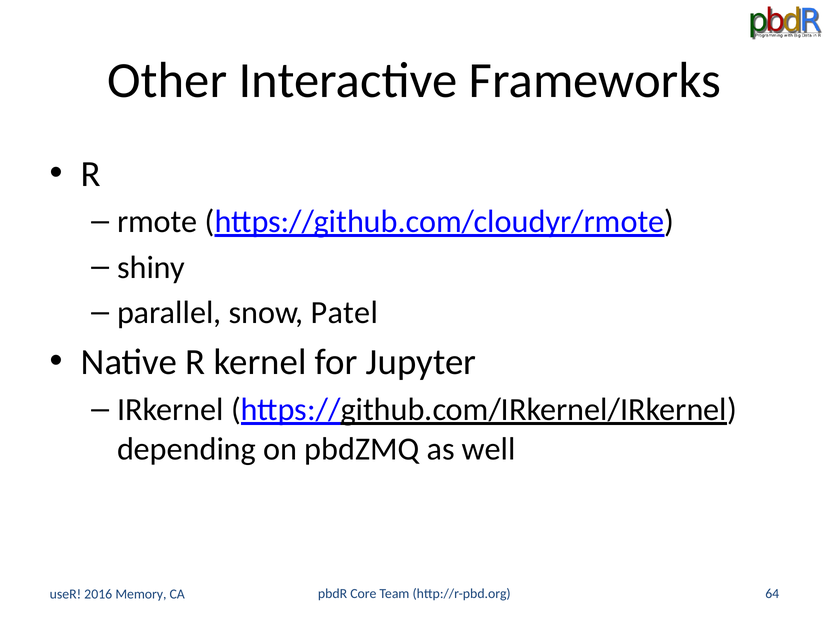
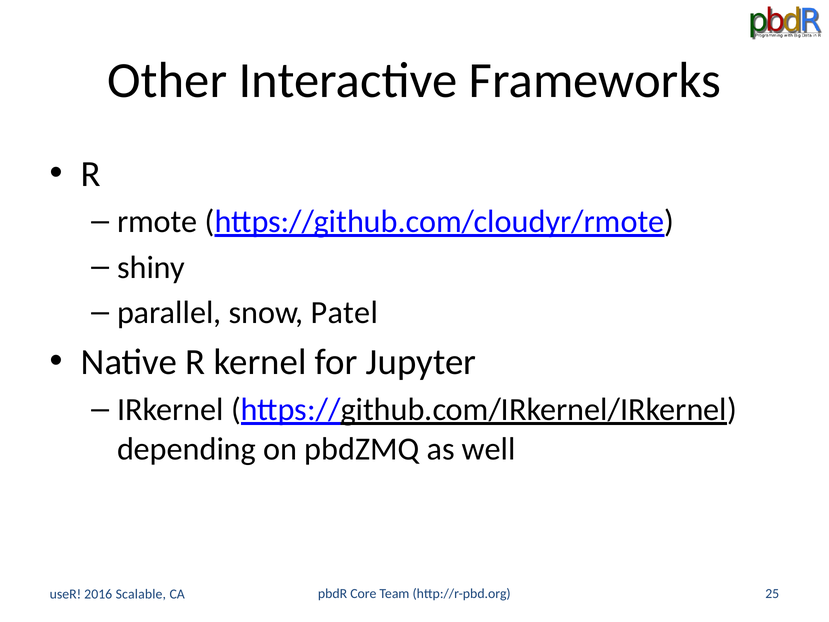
64: 64 -> 25
Memory: Memory -> Scalable
